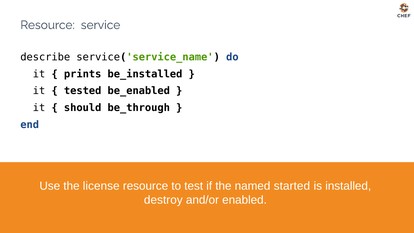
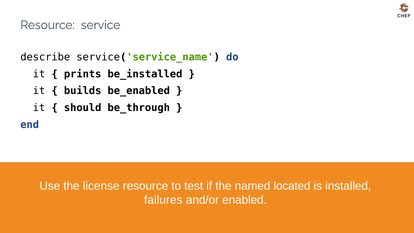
tested: tested -> builds
started: started -> located
destroy: destroy -> failures
